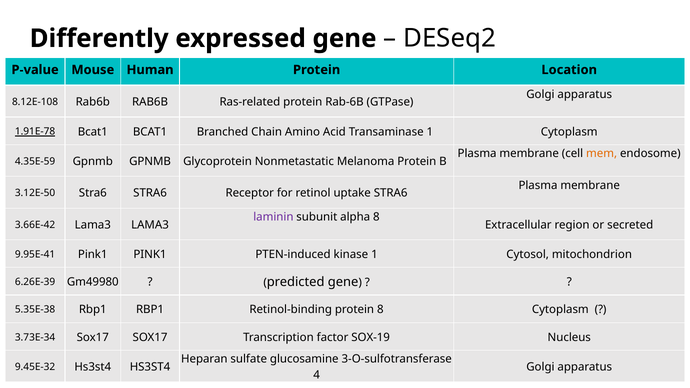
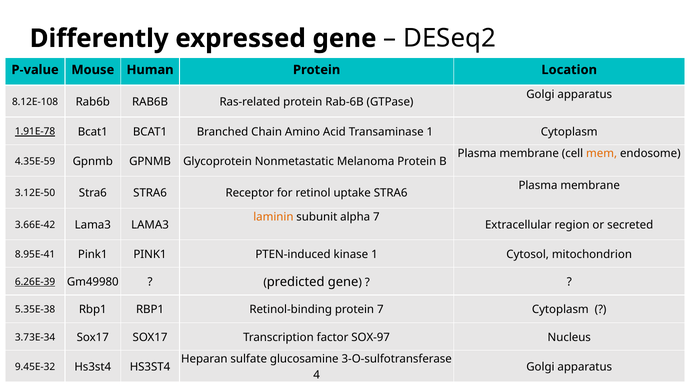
laminin colour: purple -> orange
alpha 8: 8 -> 7
9.95E-41: 9.95E-41 -> 8.95E-41
6.26E-39 underline: none -> present
protein 8: 8 -> 7
SOX-19: SOX-19 -> SOX-97
